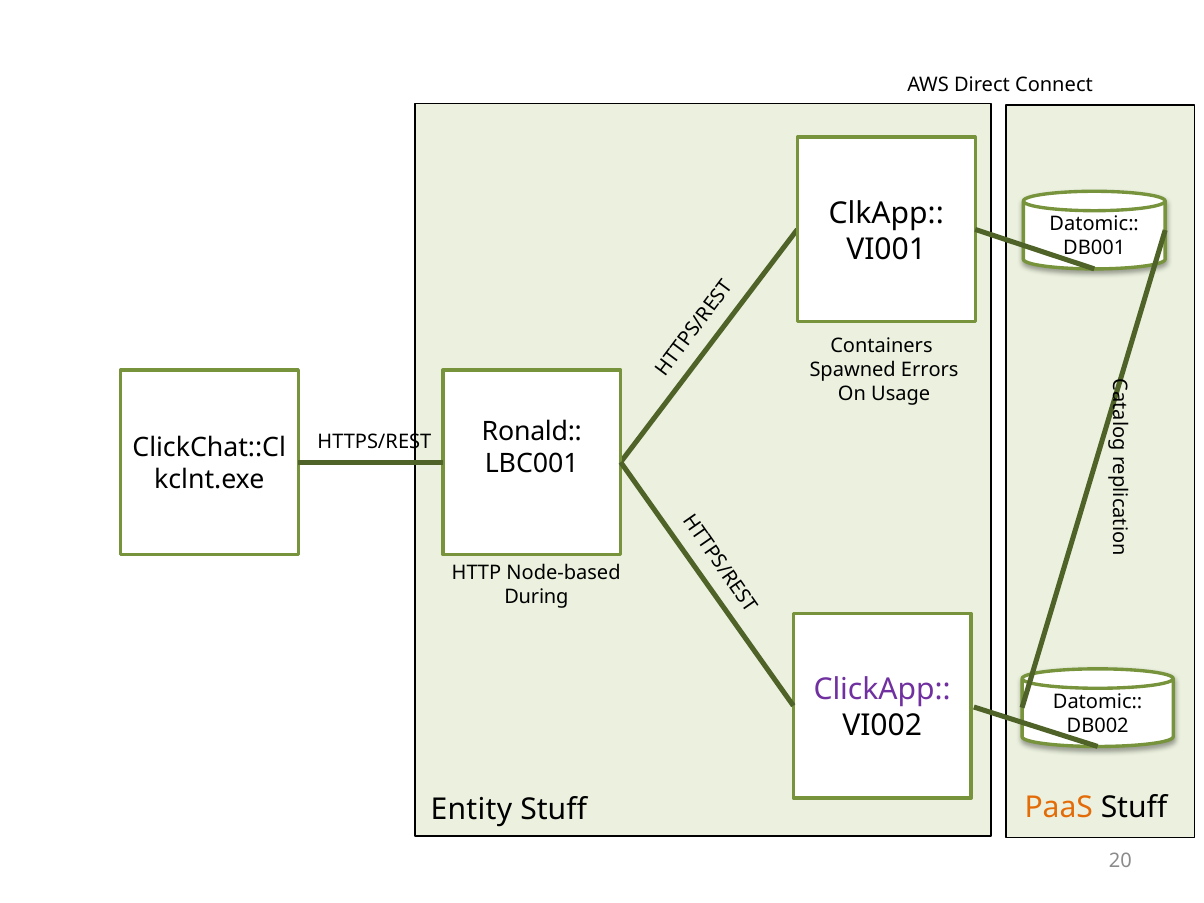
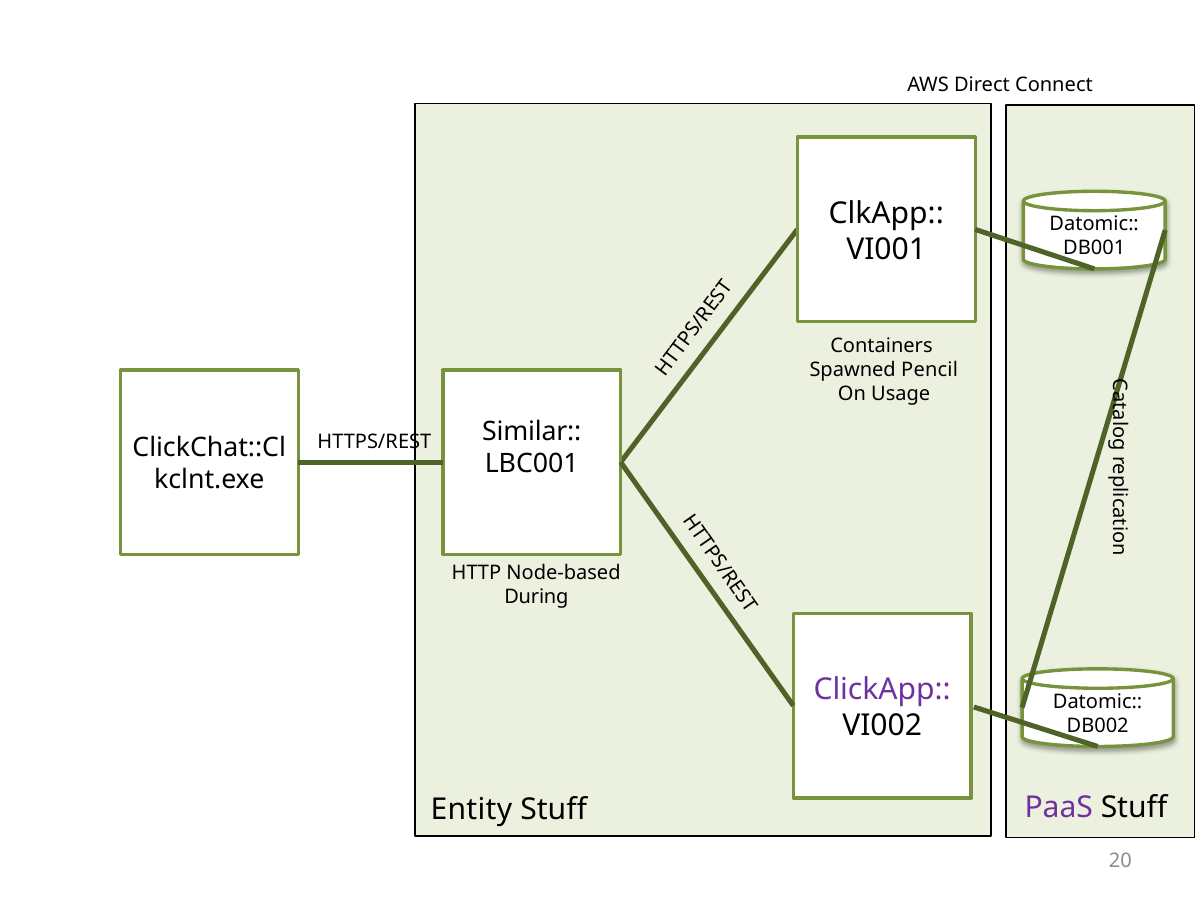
Errors: Errors -> Pencil
Ronald: Ronald -> Similar
PaaS colour: orange -> purple
